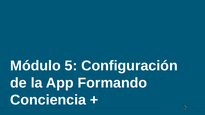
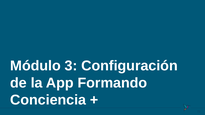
5: 5 -> 3
